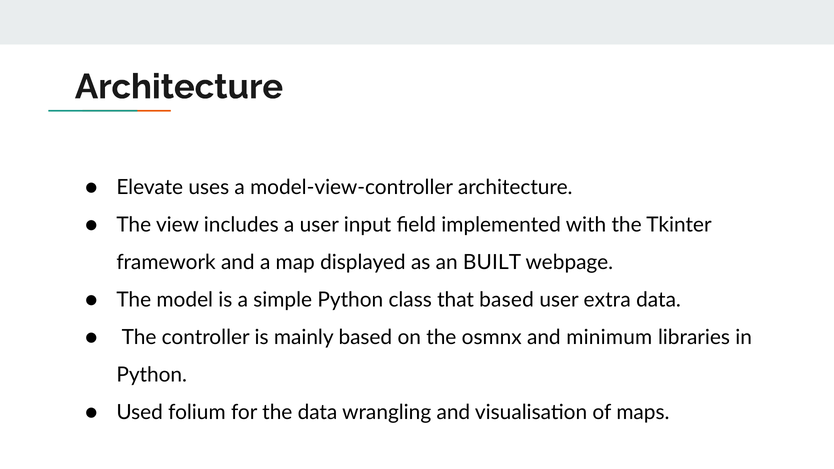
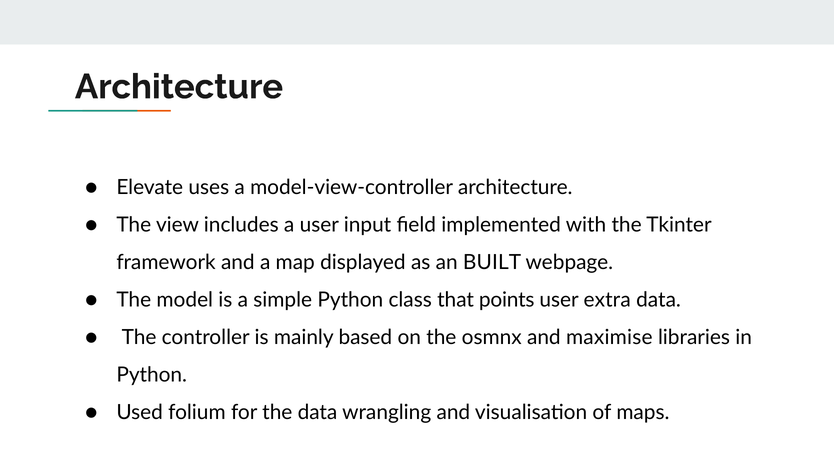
that based: based -> points
minimum: minimum -> maximise
